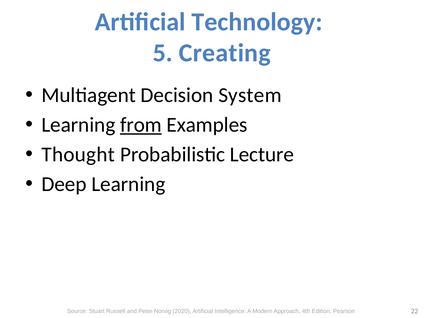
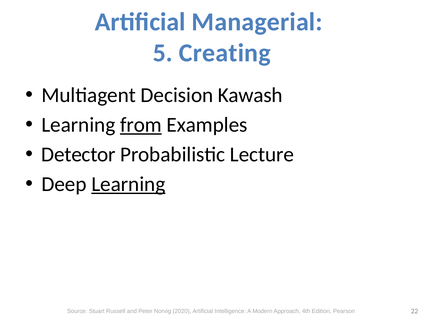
Technology: Technology -> Managerial
System: System -> Kawash
Thought: Thought -> Detector
Learning at (128, 184) underline: none -> present
